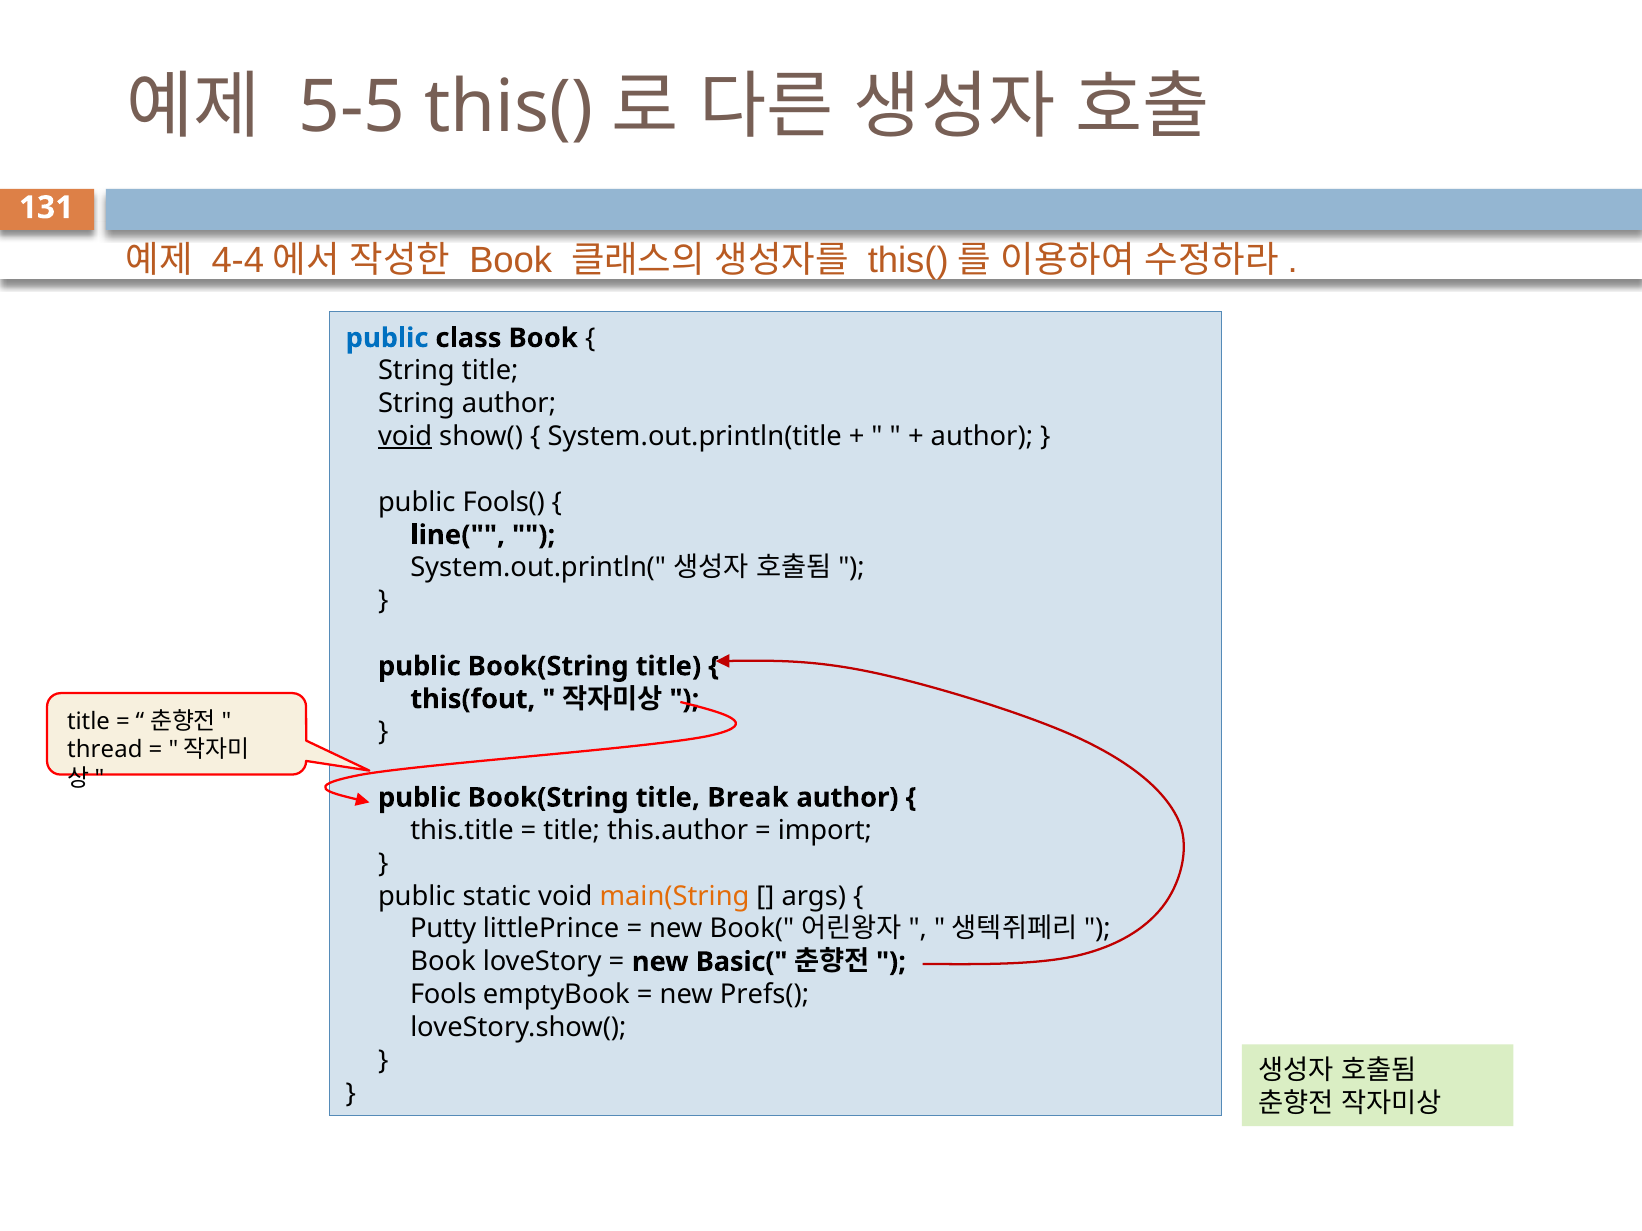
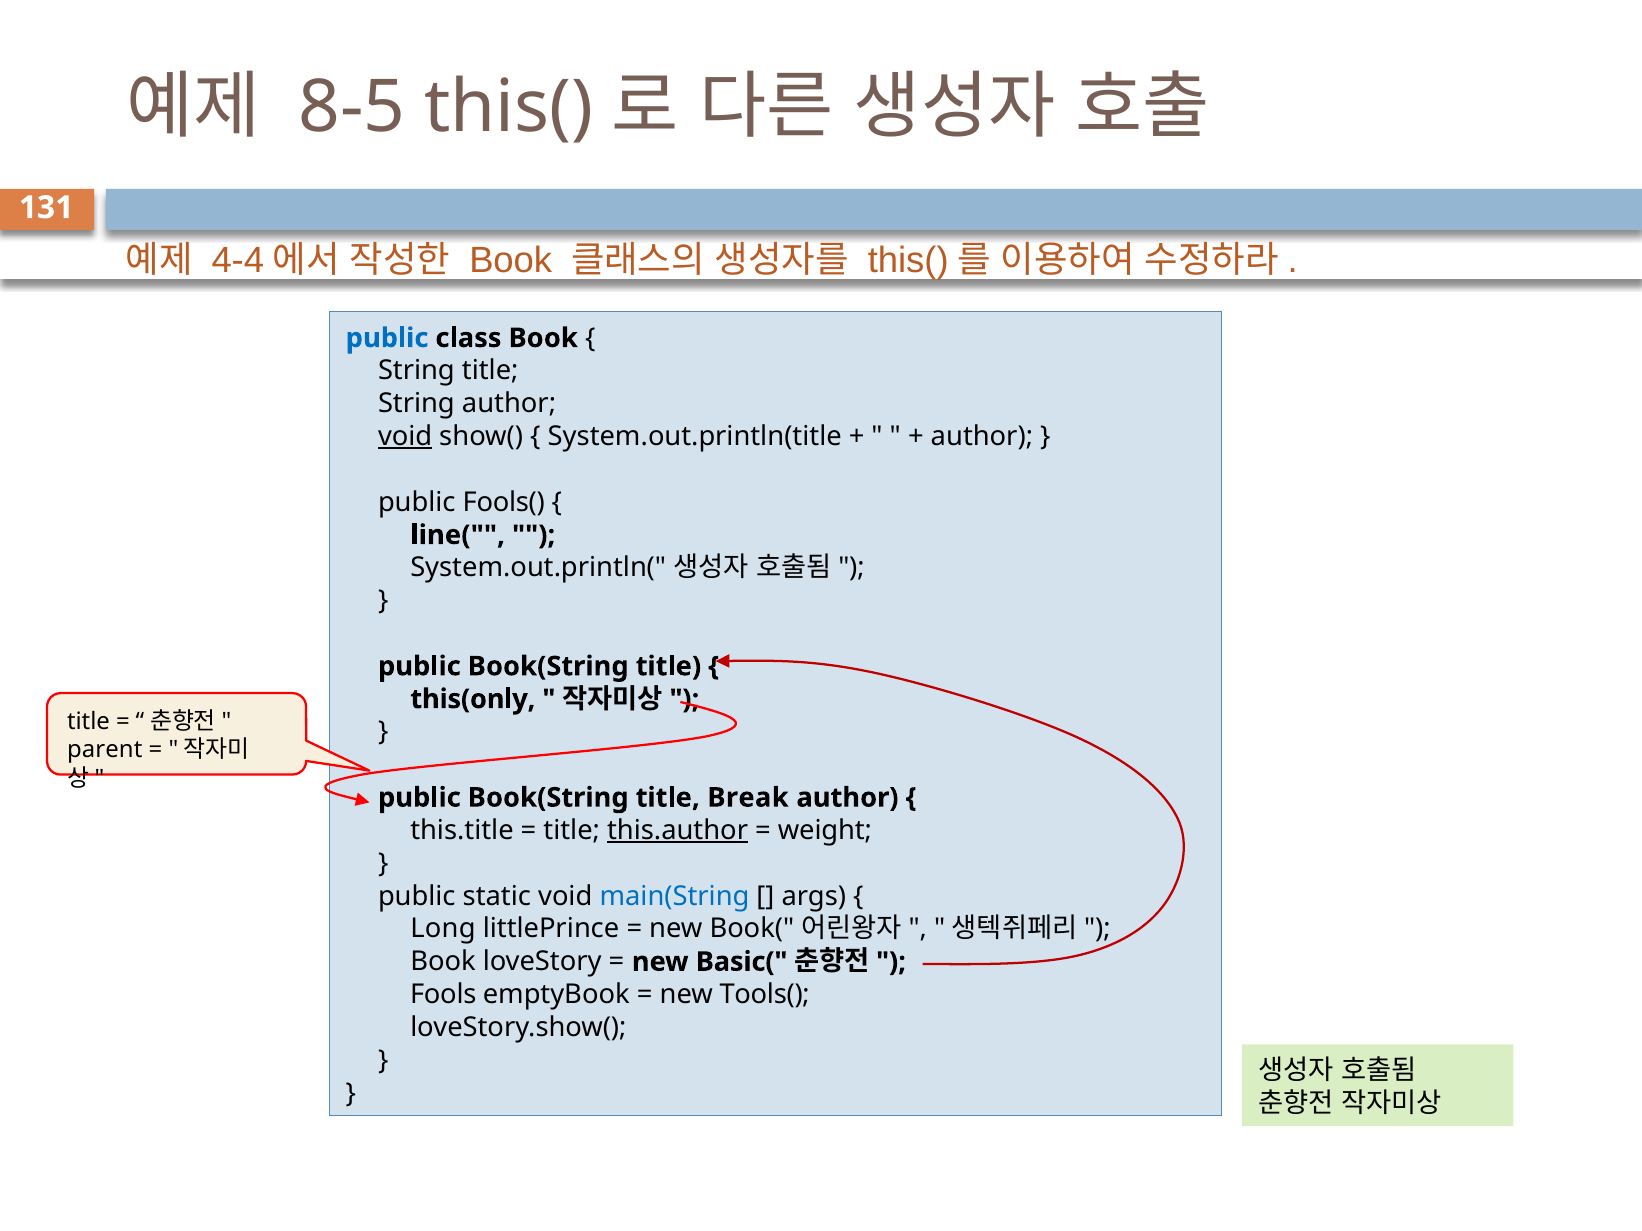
5-5: 5-5 -> 8-5
this(fout: this(fout -> this(only
thread: thread -> parent
this.author underline: none -> present
import: import -> weight
main(String colour: orange -> blue
Putty: Putty -> Long
Prefs(: Prefs( -> Tools(
